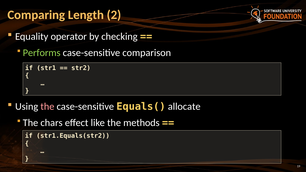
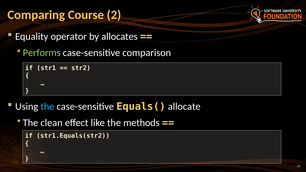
Length: Length -> Course
checking: checking -> allocates
the at (47, 107) colour: pink -> light blue
chars: chars -> clean
